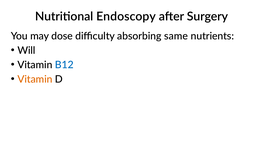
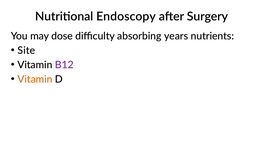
same: same -> years
Will: Will -> Site
B12 colour: blue -> purple
